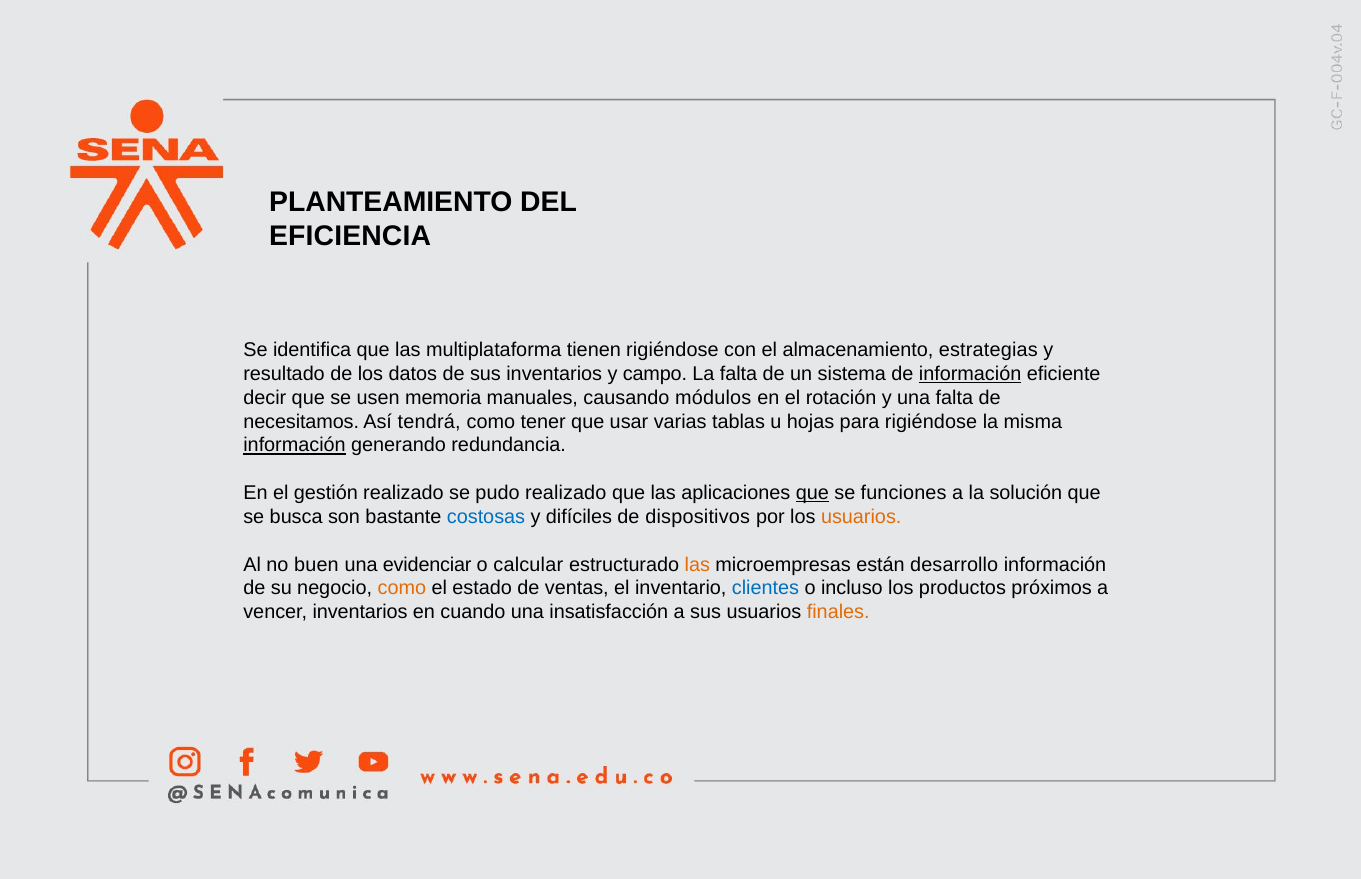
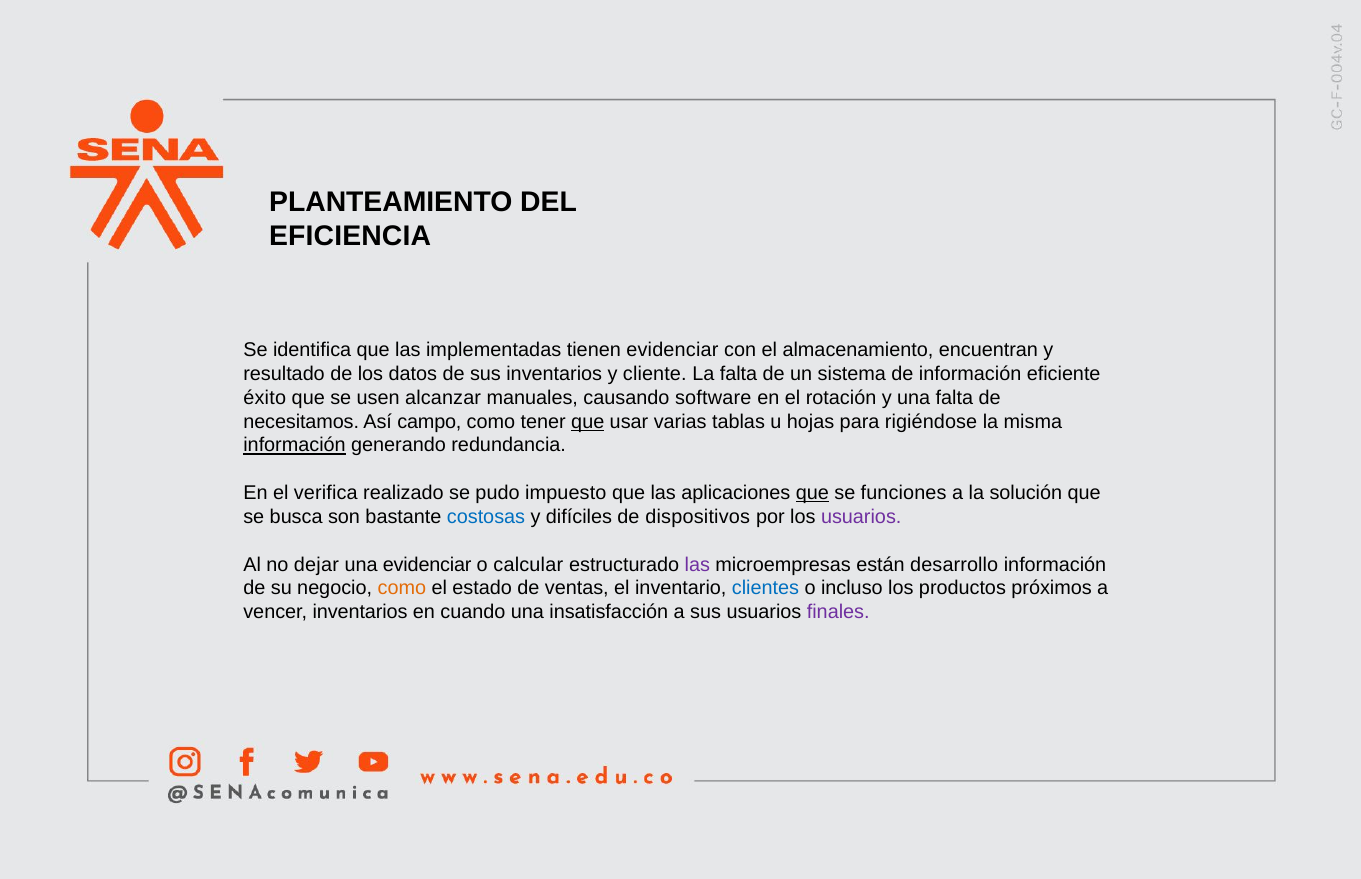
multiplataforma: multiplataforma -> implementadas
tienen rigiéndose: rigiéndose -> evidenciar
estrategias: estrategias -> encuentran
campo: campo -> cliente
información at (970, 374) underline: present -> none
decir: decir -> éxito
memoria: memoria -> alcanzar
módulos: módulos -> software
tendrá: tendrá -> campo
que at (588, 422) underline: none -> present
gestión: gestión -> verifica
pudo realizado: realizado -> impuesto
usuarios at (861, 517) colour: orange -> purple
buen: buen -> dejar
las at (697, 565) colour: orange -> purple
finales colour: orange -> purple
